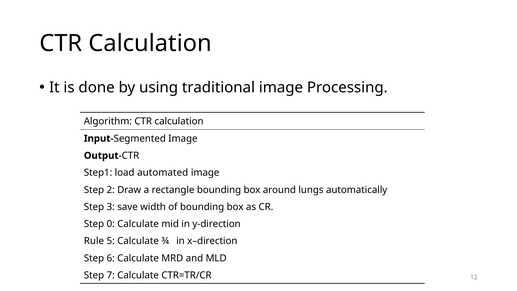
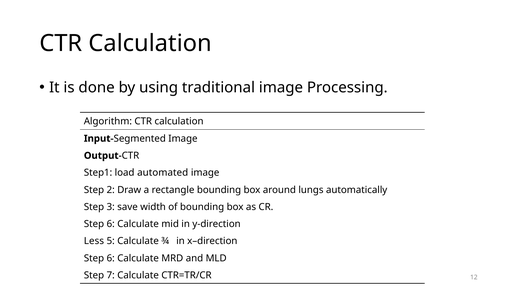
0 at (111, 224): 0 -> 6
Rule: Rule -> Less
